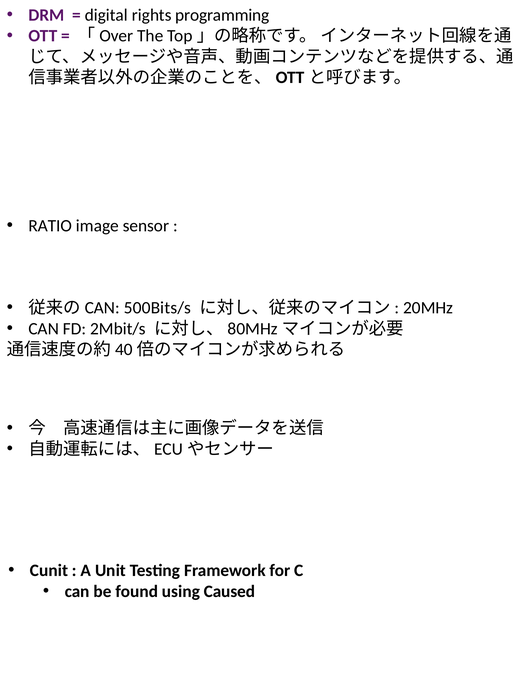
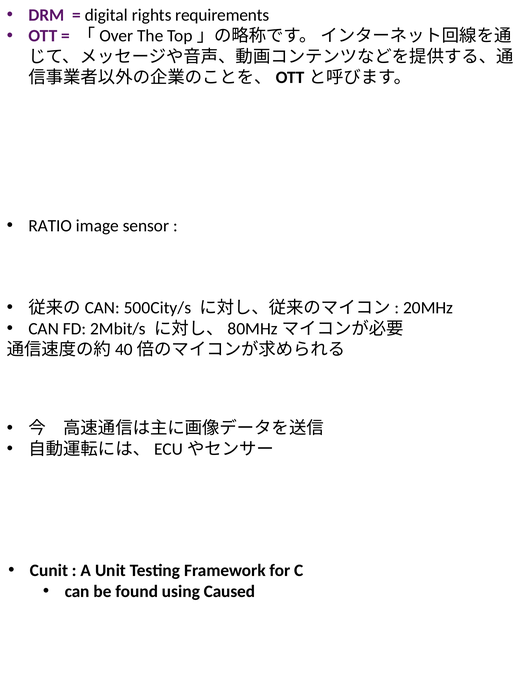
programming: programming -> requirements
500Bits/s: 500Bits/s -> 500City/s
